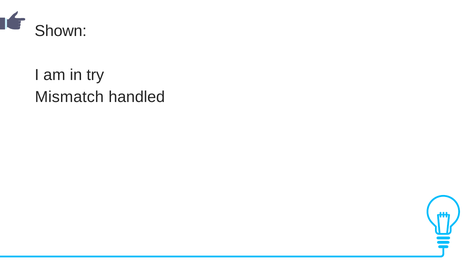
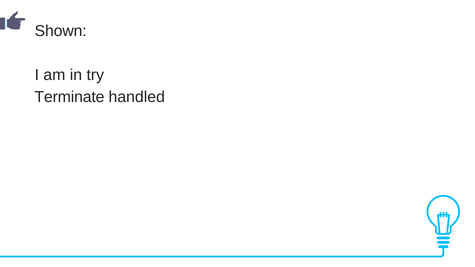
Mismatch: Mismatch -> Terminate
